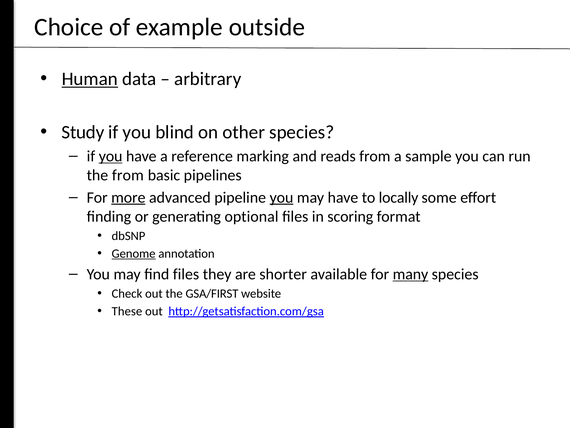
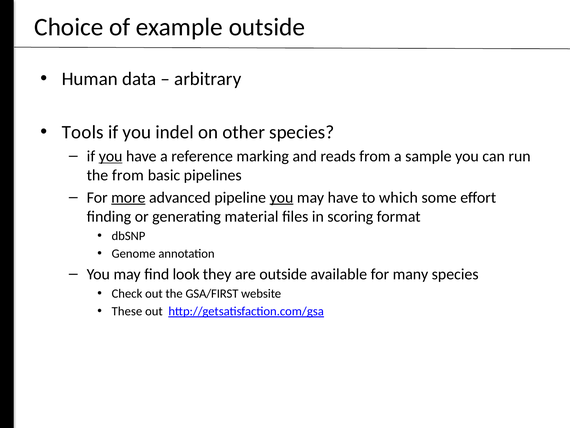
Human underline: present -> none
Study: Study -> Tools
blind: blind -> indel
locally: locally -> which
optional: optional -> material
Genome underline: present -> none
find files: files -> look
are shorter: shorter -> outside
many underline: present -> none
